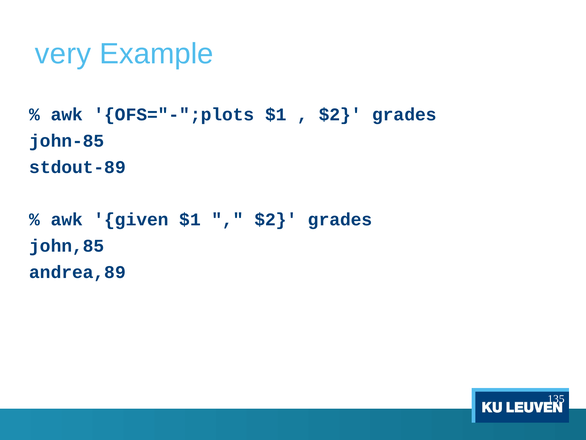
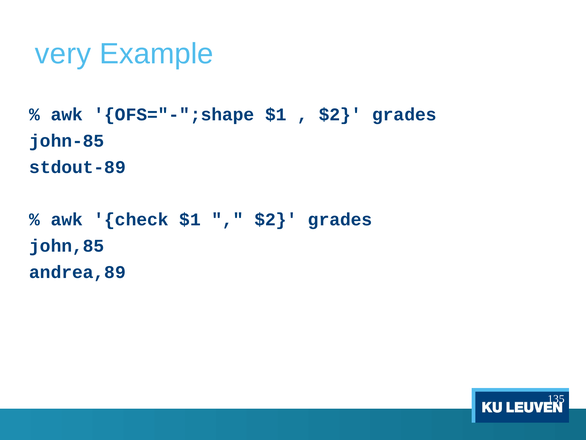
OFS="-";plots: OFS="-";plots -> OFS="-";shape
given: given -> check
